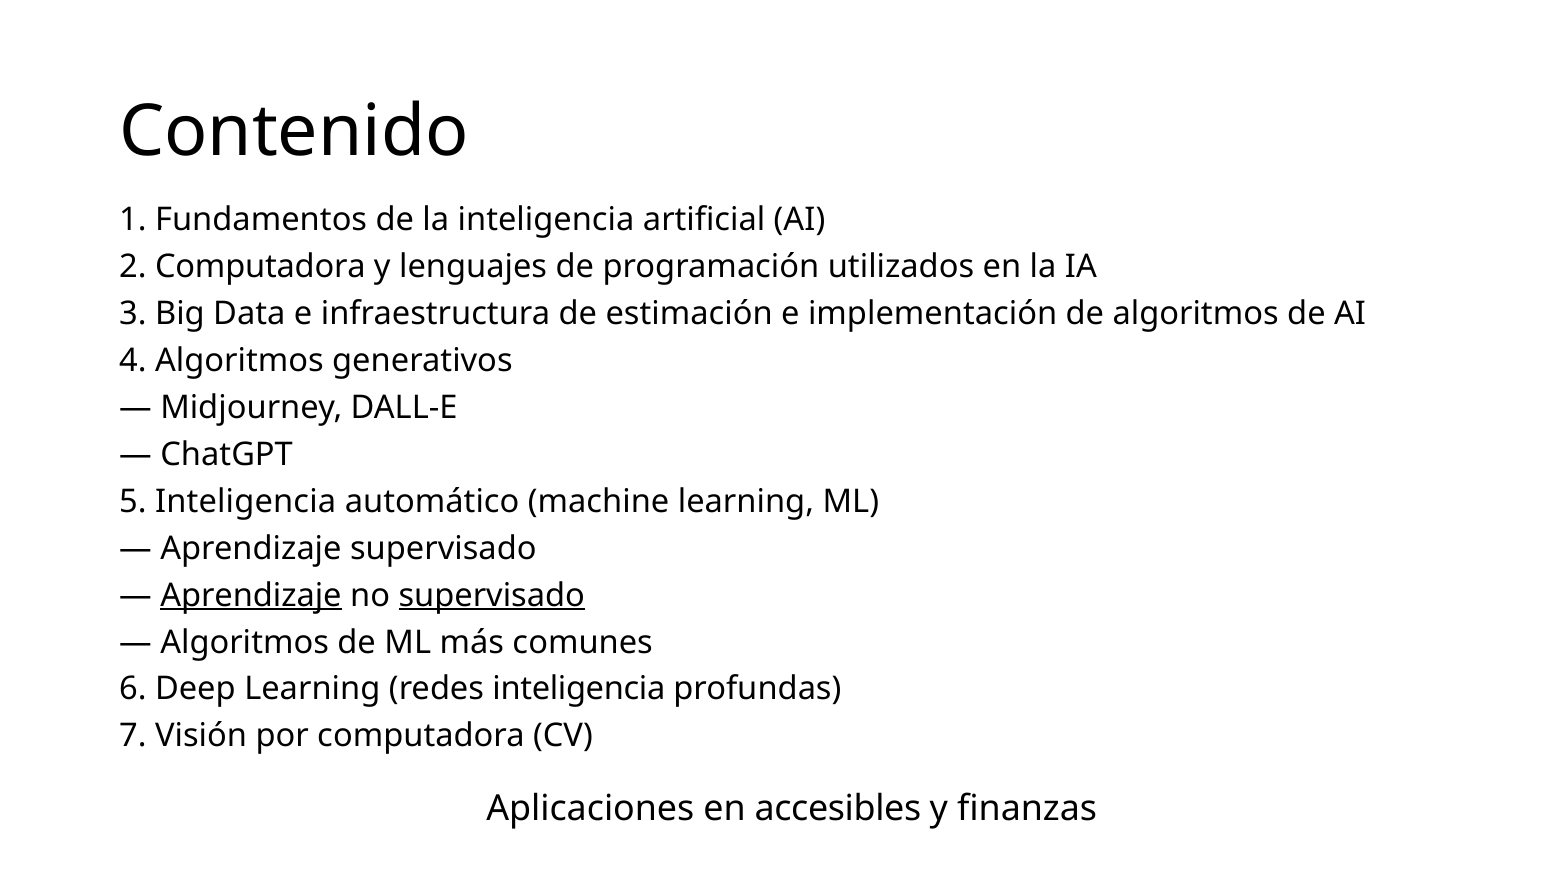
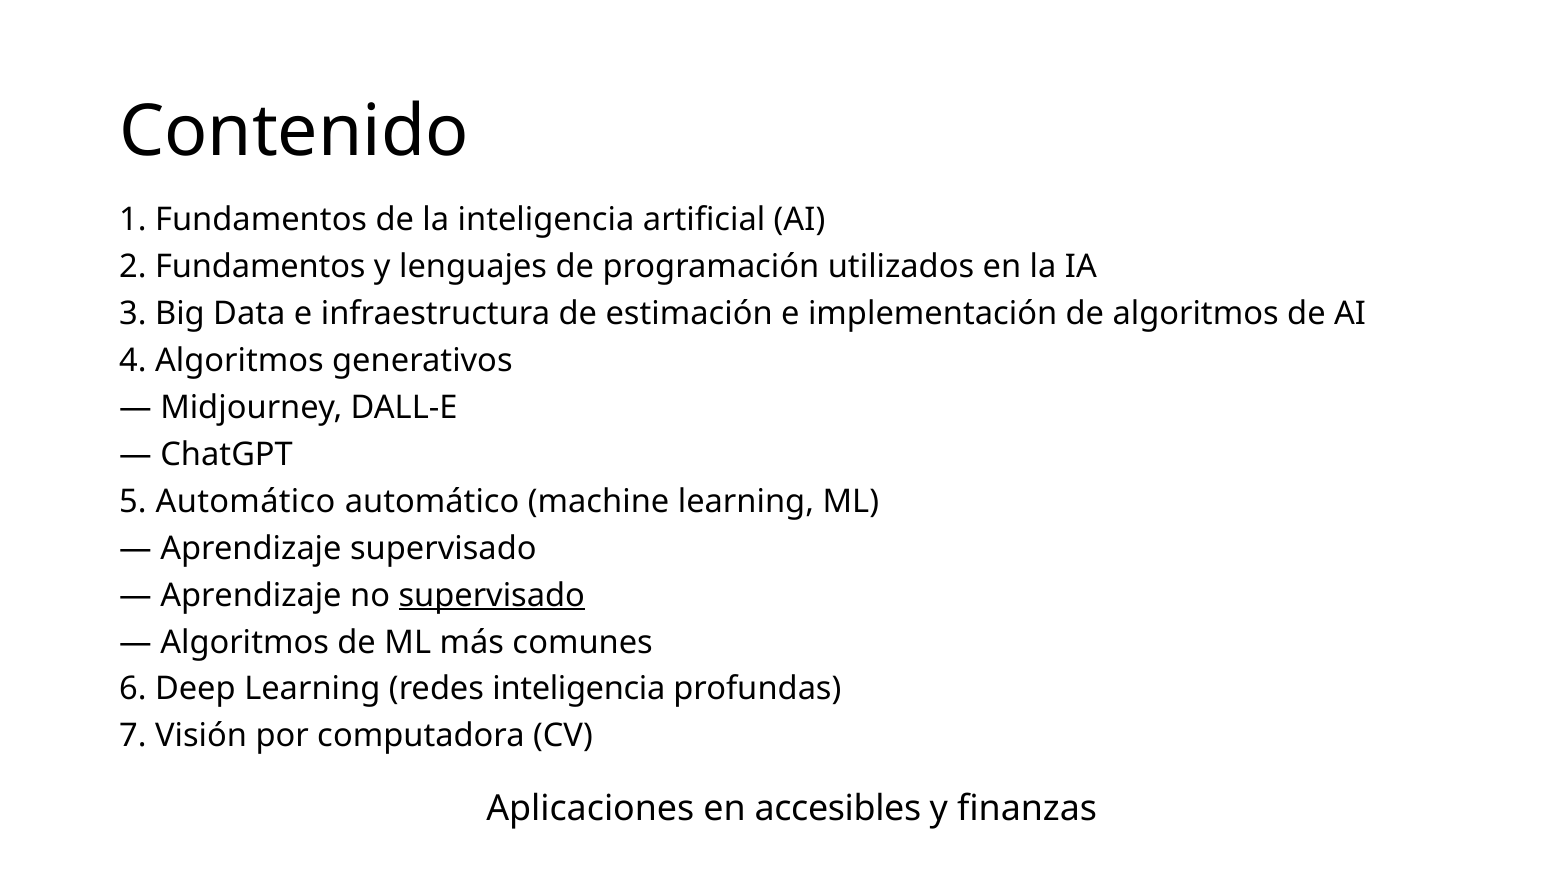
2 Computadora: Computadora -> Fundamentos
5 Inteligencia: Inteligencia -> Automático
Aprendizaje at (251, 595) underline: present -> none
